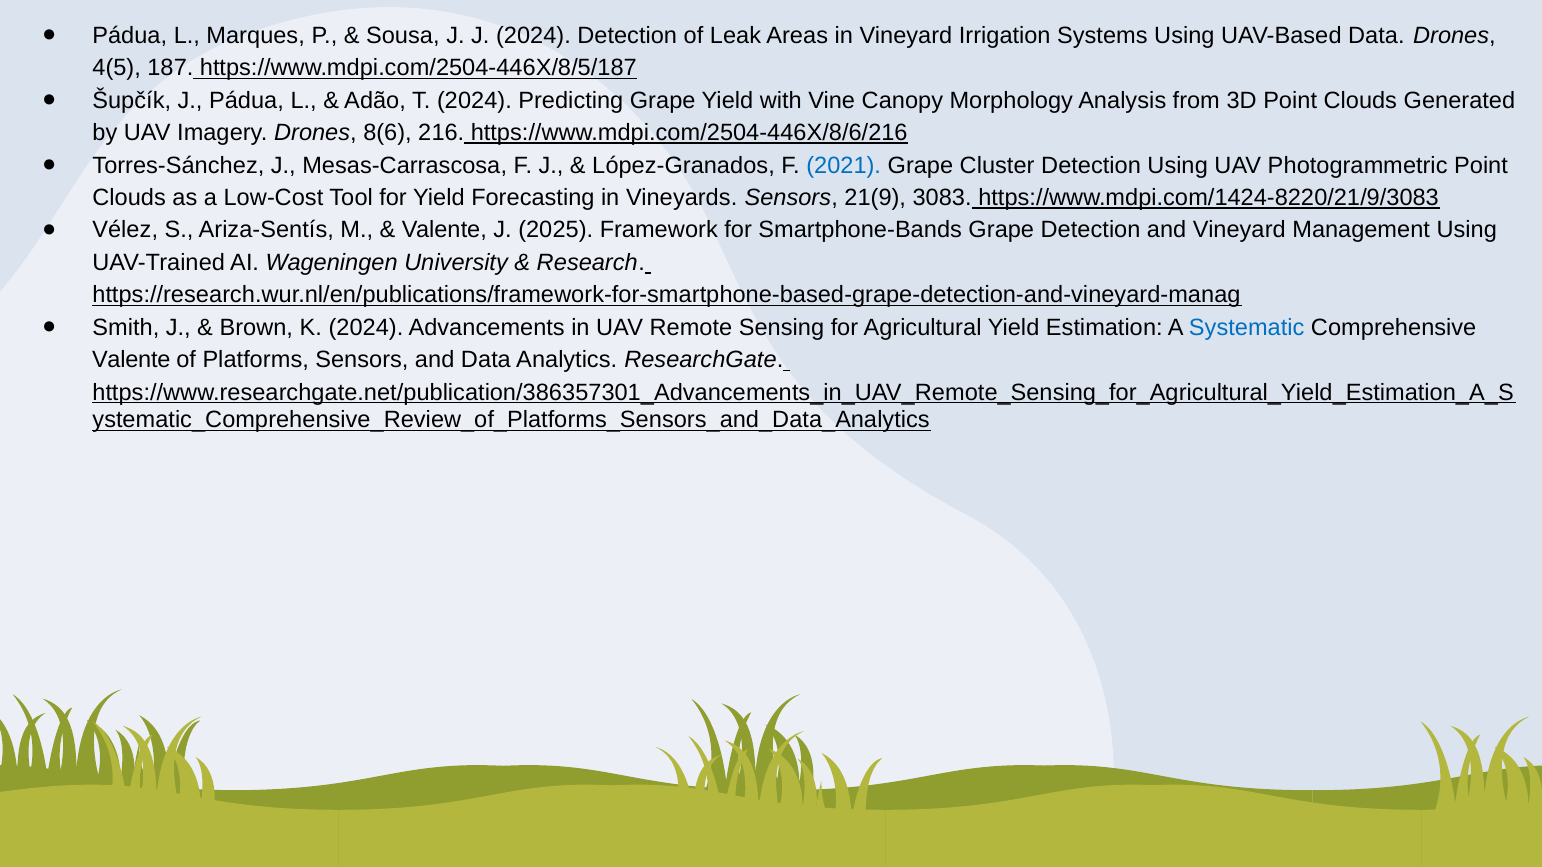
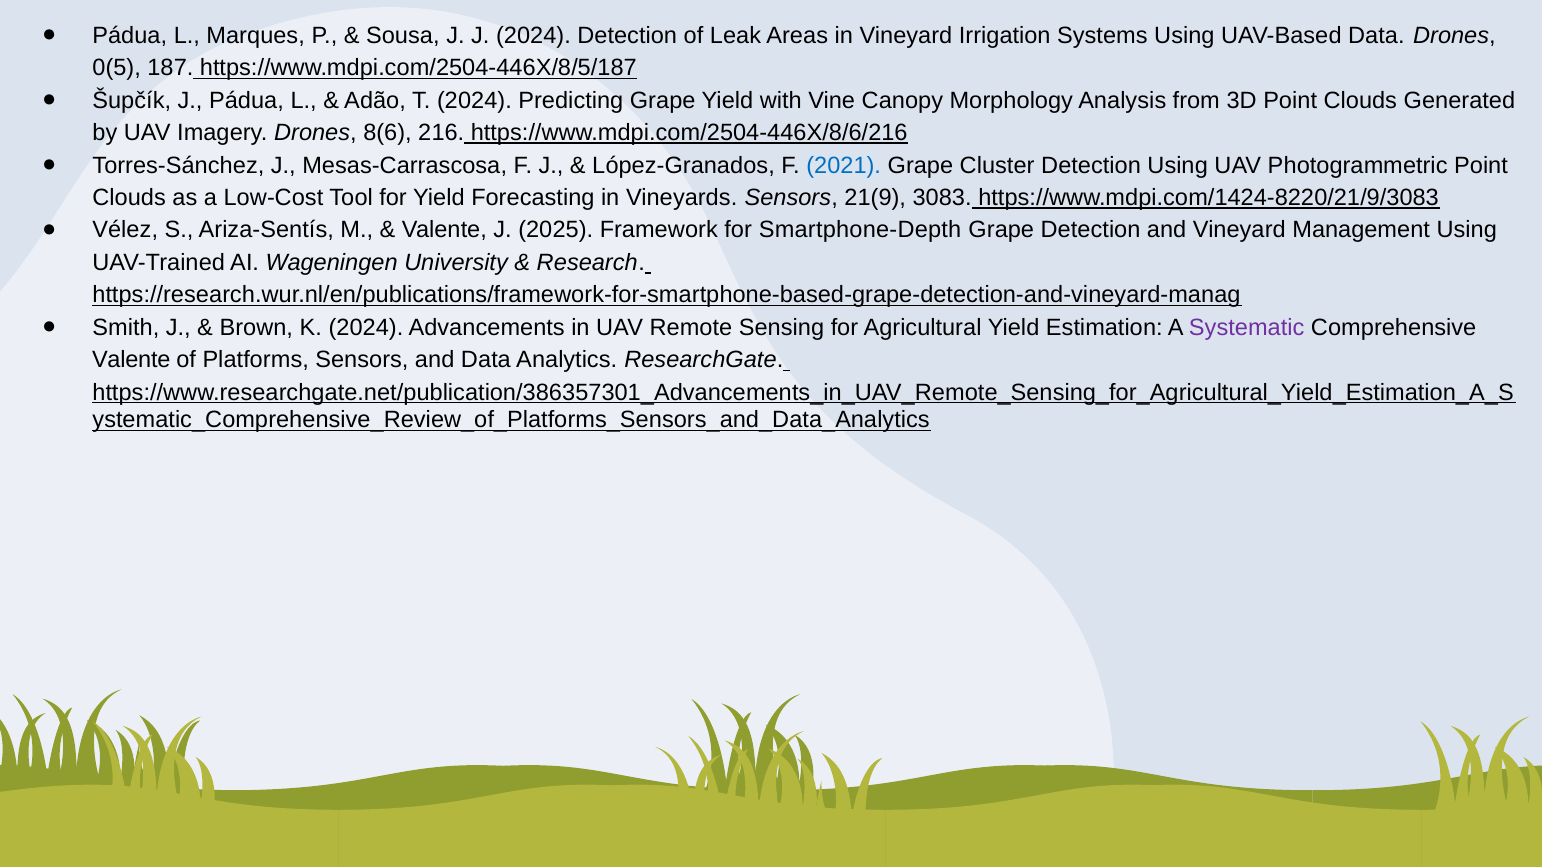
4(5: 4(5 -> 0(5
Smartphone-Bands: Smartphone-Bands -> Smartphone-Depth
Systematic colour: blue -> purple
